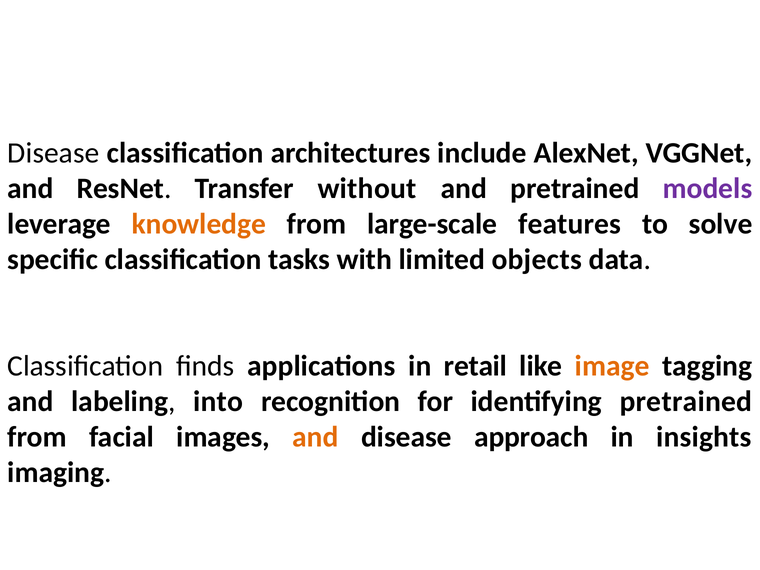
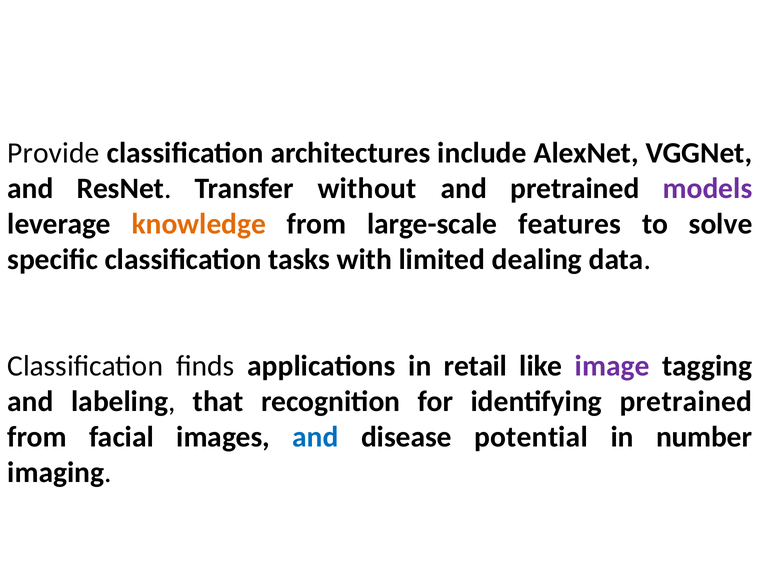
Disease at (53, 153): Disease -> Provide
objects: objects -> dealing
image colour: orange -> purple
into: into -> that
and at (315, 437) colour: orange -> blue
approach: approach -> potential
insights: insights -> number
